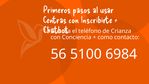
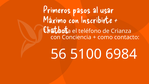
Centras: Centras -> Máximo
